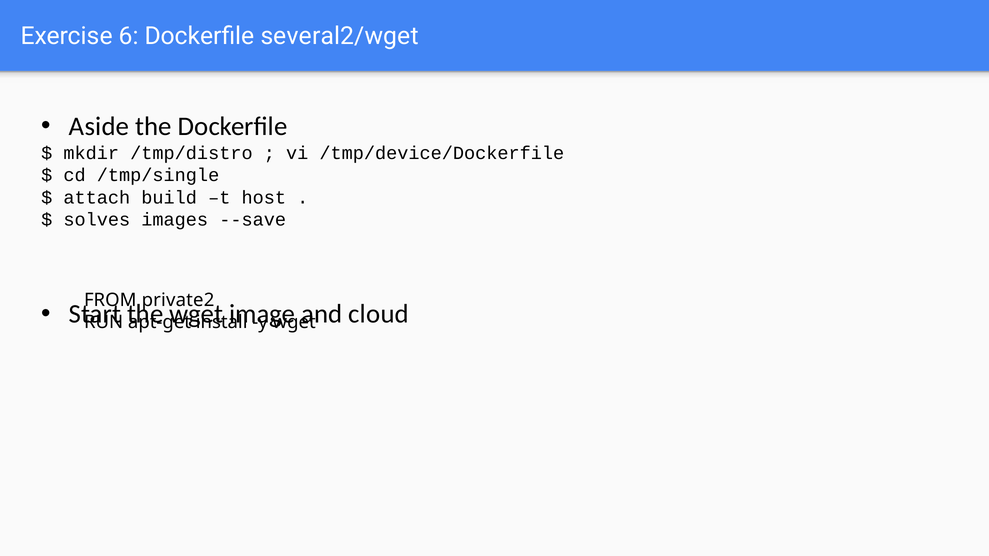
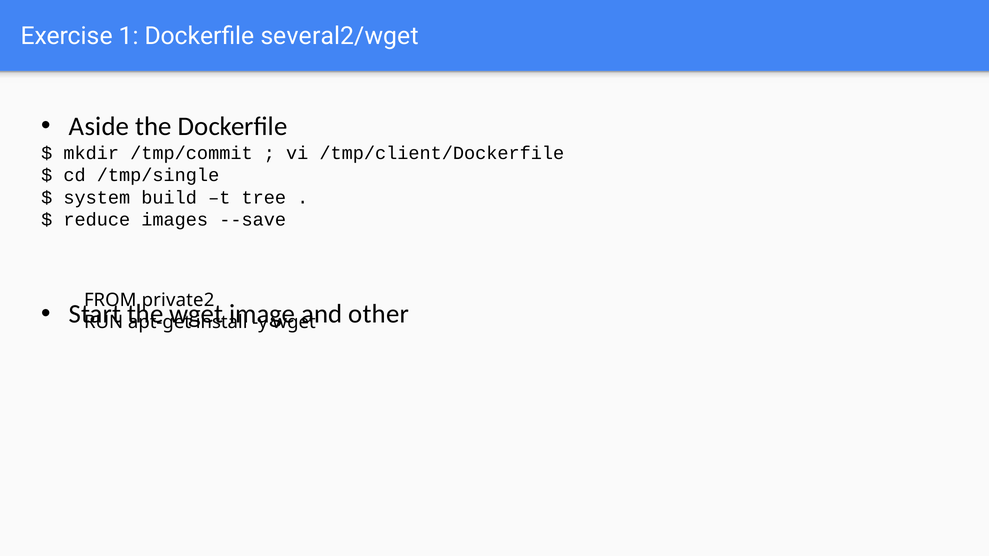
6: 6 -> 1
/tmp/distro: /tmp/distro -> /tmp/commit
/tmp/device/Dockerfile: /tmp/device/Dockerfile -> /tmp/client/Dockerfile
attach: attach -> system
host: host -> tree
solves: solves -> reduce
cloud: cloud -> other
